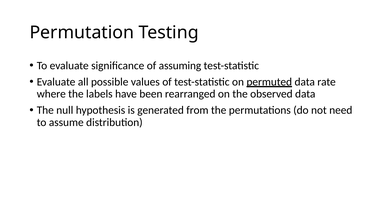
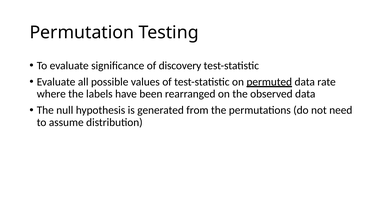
assuming: assuming -> discovery
